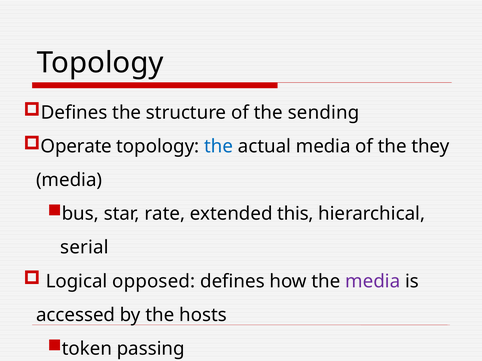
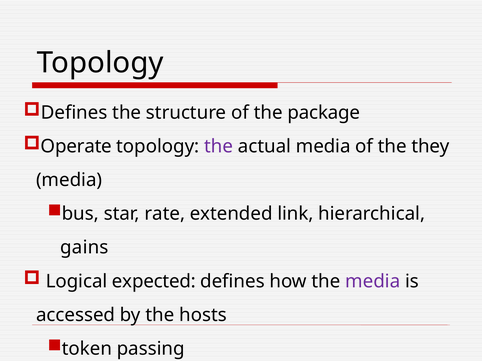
sending: sending -> package
the at (219, 147) colour: blue -> purple
this: this -> link
serial: serial -> gains
opposed: opposed -> expected
